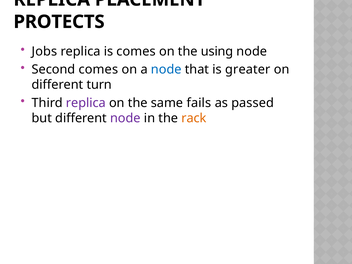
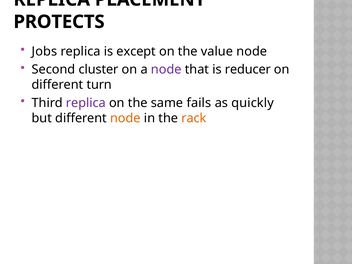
is comes: comes -> except
using: using -> value
Second comes: comes -> cluster
node at (166, 69) colour: blue -> purple
greater: greater -> reducer
passed: passed -> quickly
node at (125, 118) colour: purple -> orange
